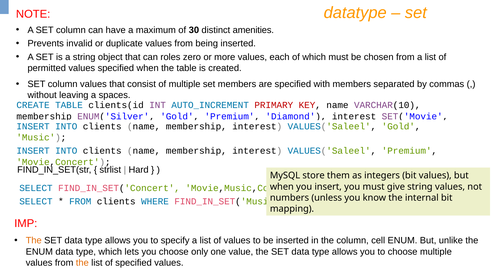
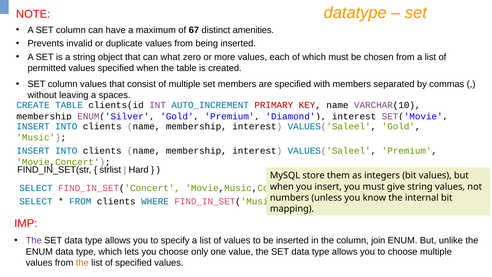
30: 30 -> 67
roles: roles -> what
The at (34, 240) colour: orange -> purple
cell: cell -> join
